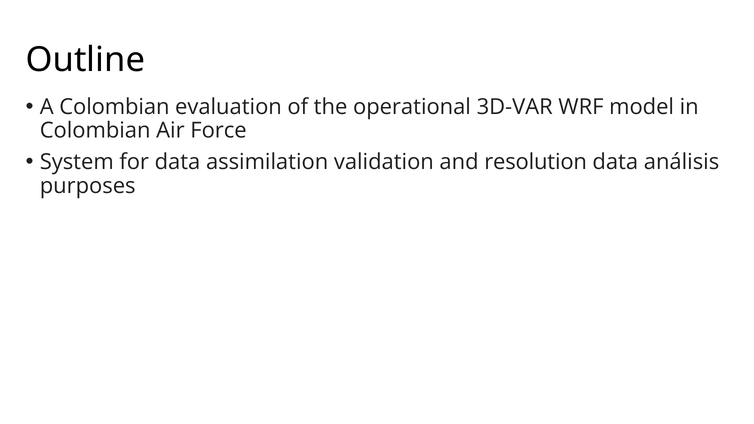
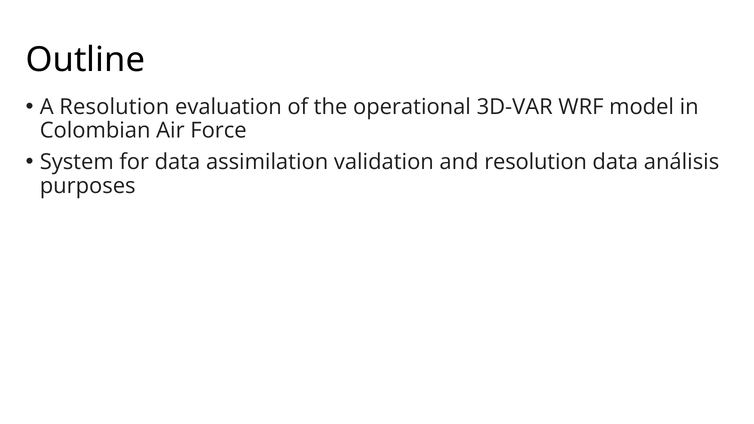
A Colombian: Colombian -> Resolution
